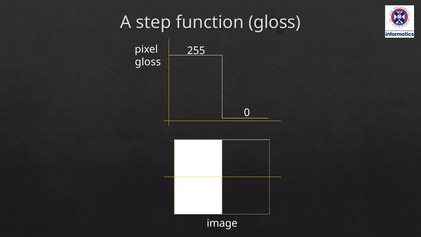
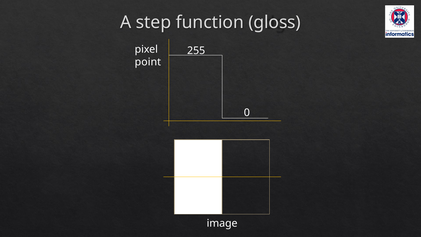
gloss at (148, 62): gloss -> point
